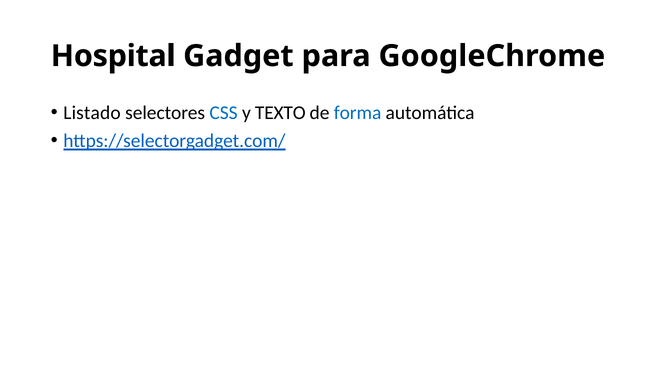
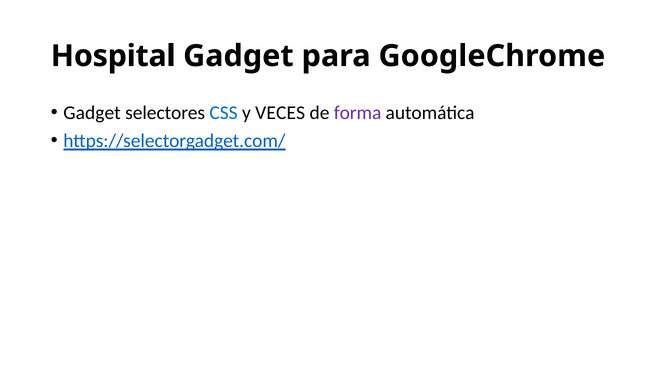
Listado at (92, 113): Listado -> Gadget
TEXTO: TEXTO -> VECES
forma colour: blue -> purple
